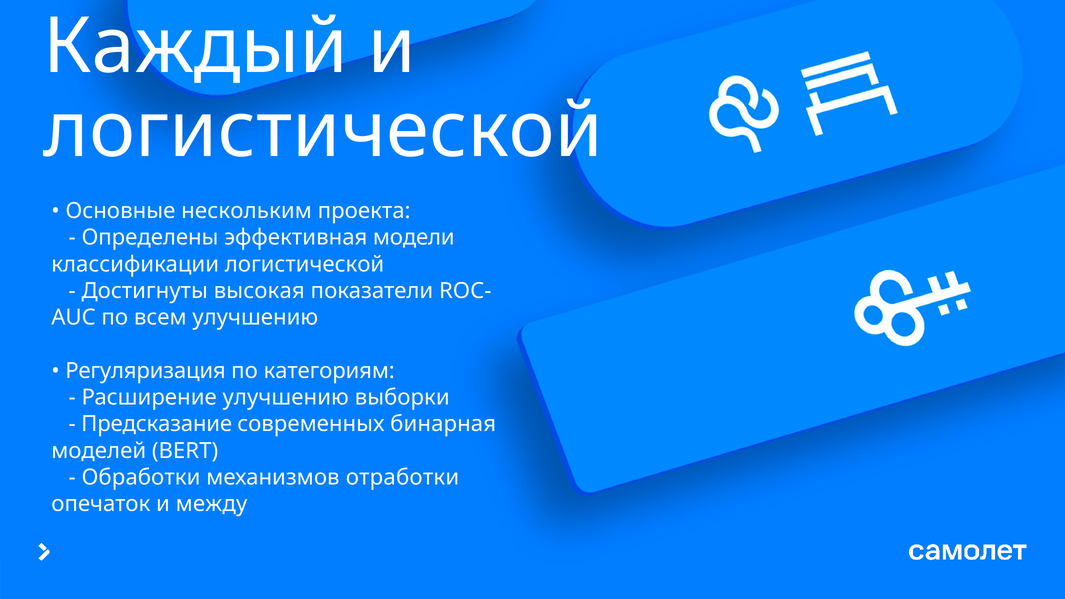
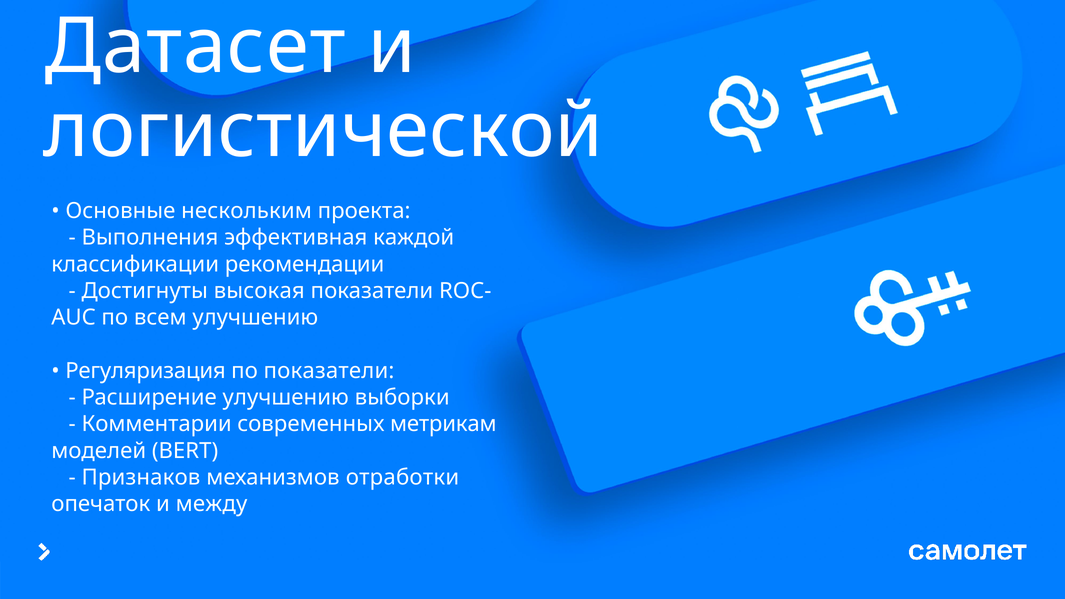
Каждый: Каждый -> Датасет
Определены: Определены -> Выполнения
модели: модели -> каждой
классификации логистической: логистической -> рекомендации
по категориям: категориям -> показатели
Предсказание: Предсказание -> Комментарии
бинарная: бинарная -> метрикам
Обработки: Обработки -> Признаков
